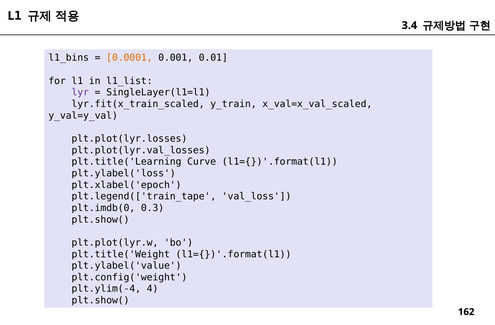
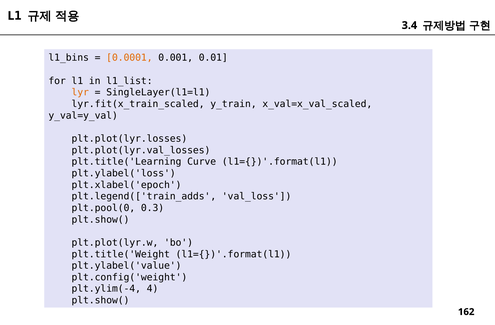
lyr colour: purple -> orange
plt.legend(['train_tape: plt.legend(['train_tape -> plt.legend(['train_adds
plt.imdb(0: plt.imdb(0 -> plt.pool(0
